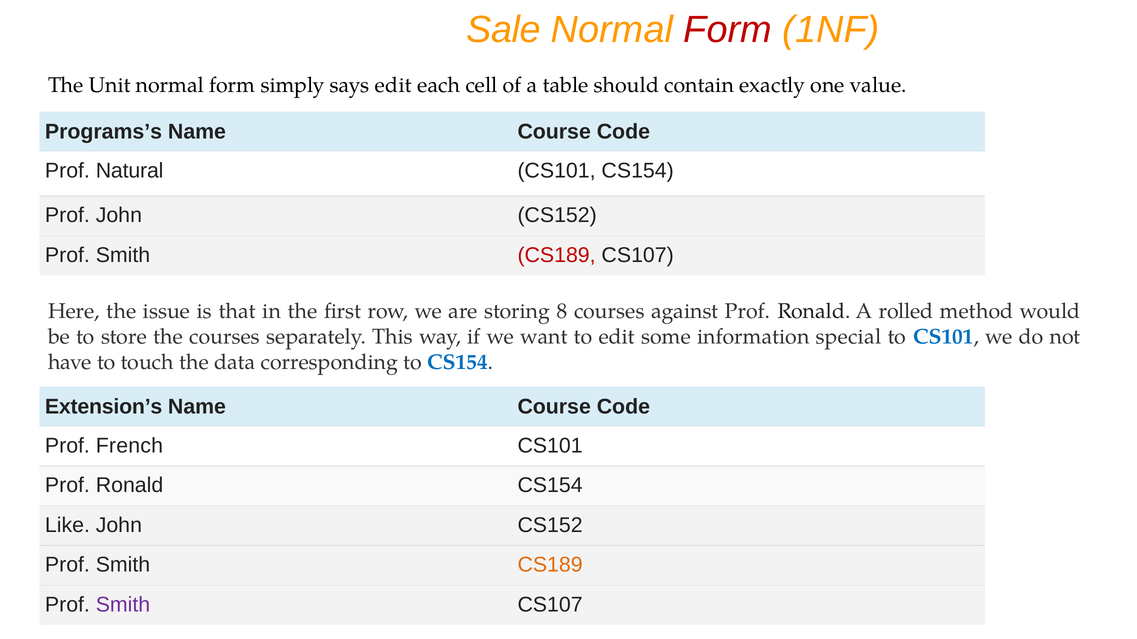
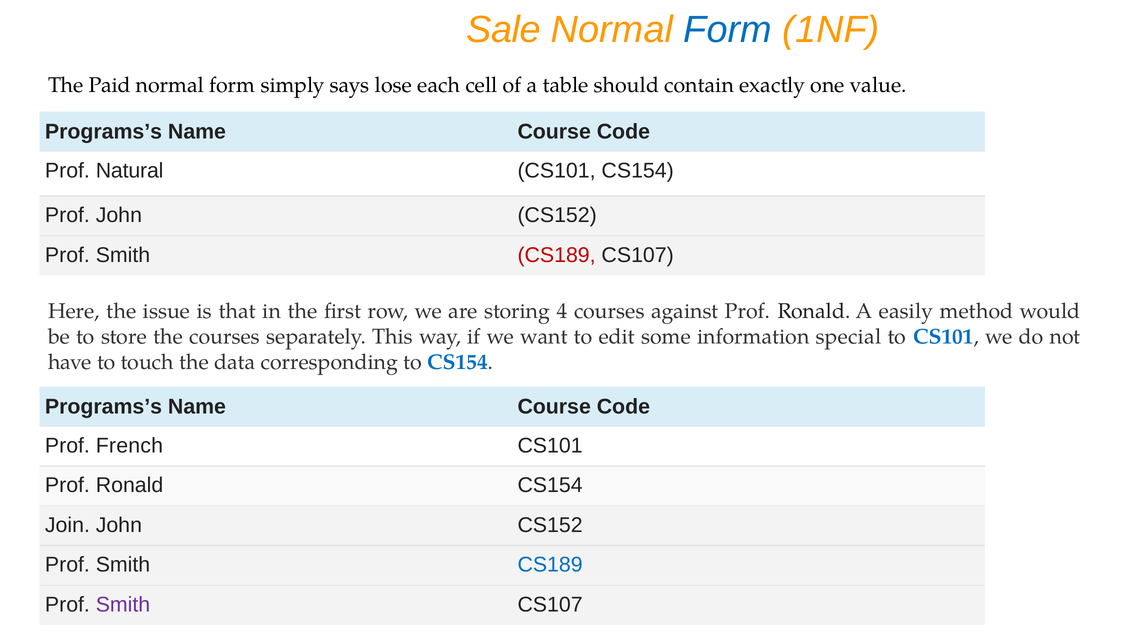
Form at (728, 30) colour: red -> blue
Unit: Unit -> Paid
says edit: edit -> lose
8: 8 -> 4
rolled: rolled -> easily
Extension’s at (104, 407): Extension’s -> Programs’s
Like: Like -> Join
CS189 at (550, 565) colour: orange -> blue
